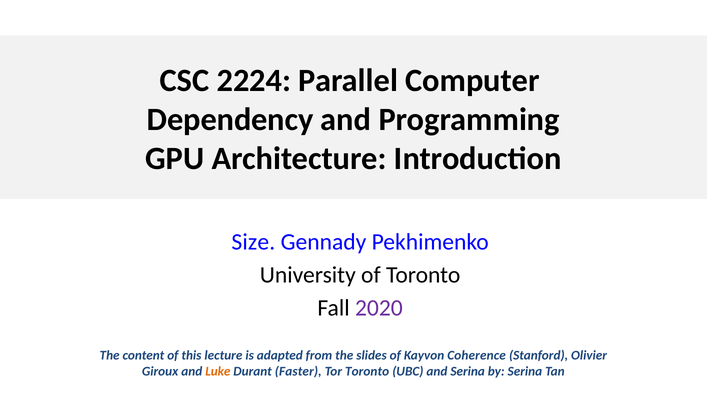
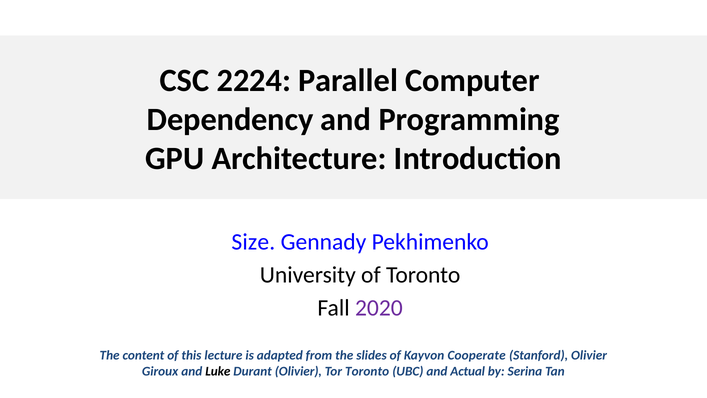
Coherence: Coherence -> Cooperate
Luke colour: orange -> black
Durant Faster: Faster -> Olivier
and Serina: Serina -> Actual
